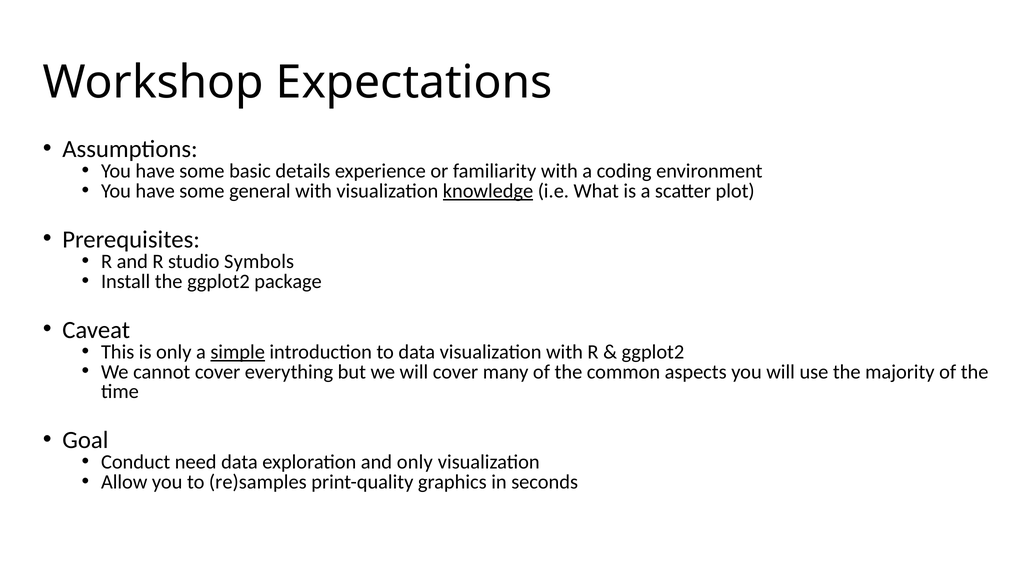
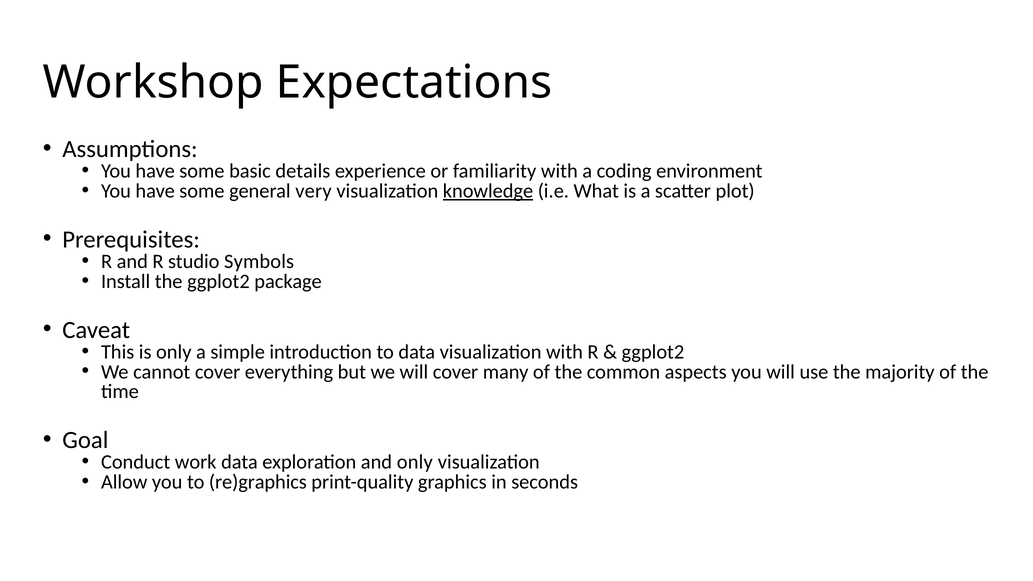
general with: with -> very
simple underline: present -> none
need: need -> work
re)samples: re)samples -> re)graphics
